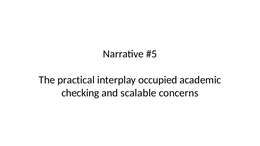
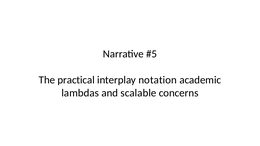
occupied: occupied -> notation
checking: checking -> lambdas
